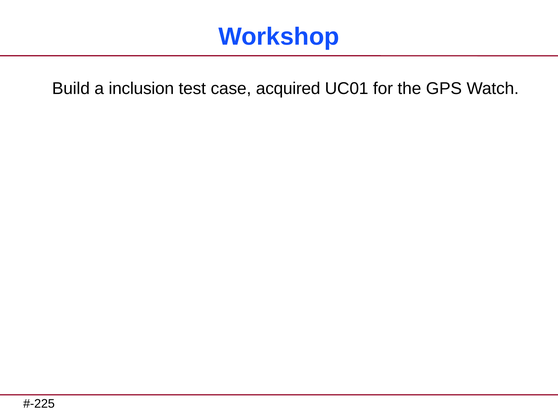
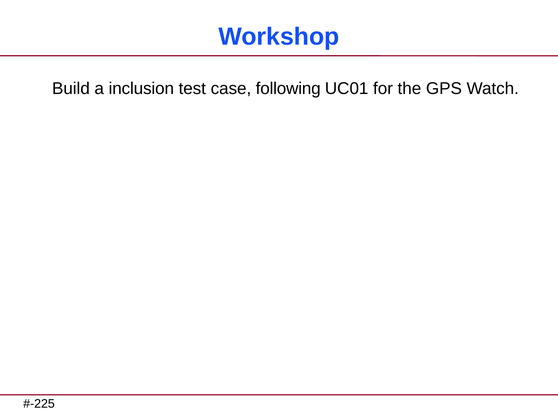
acquired: acquired -> following
